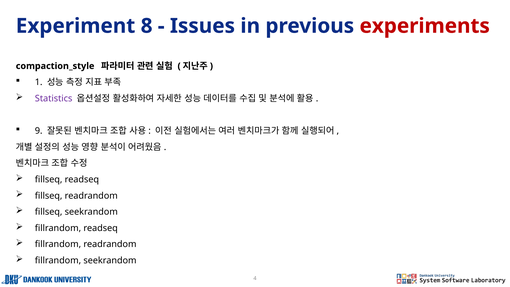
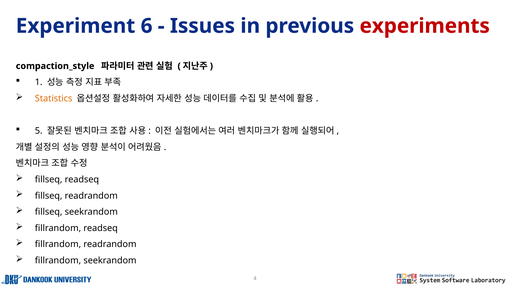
8: 8 -> 6
Statistics colour: purple -> orange
9: 9 -> 5
